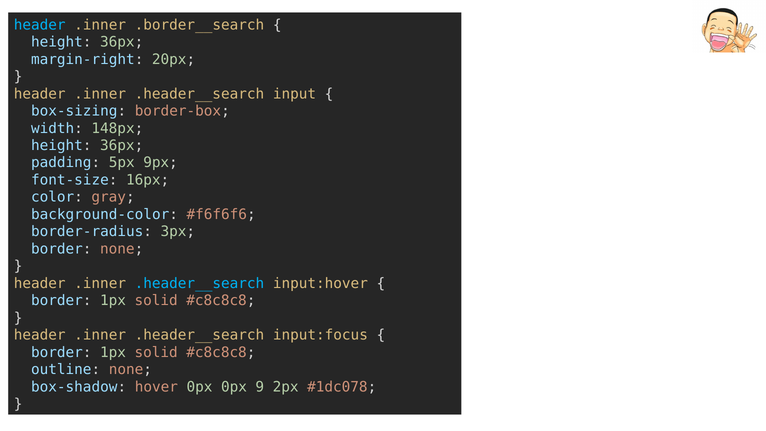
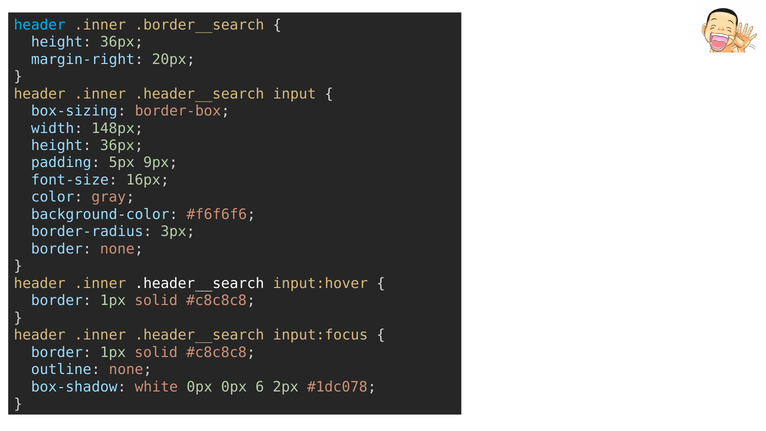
.header__search at (199, 283) colour: light blue -> white
hover: hover -> white
9: 9 -> 6
